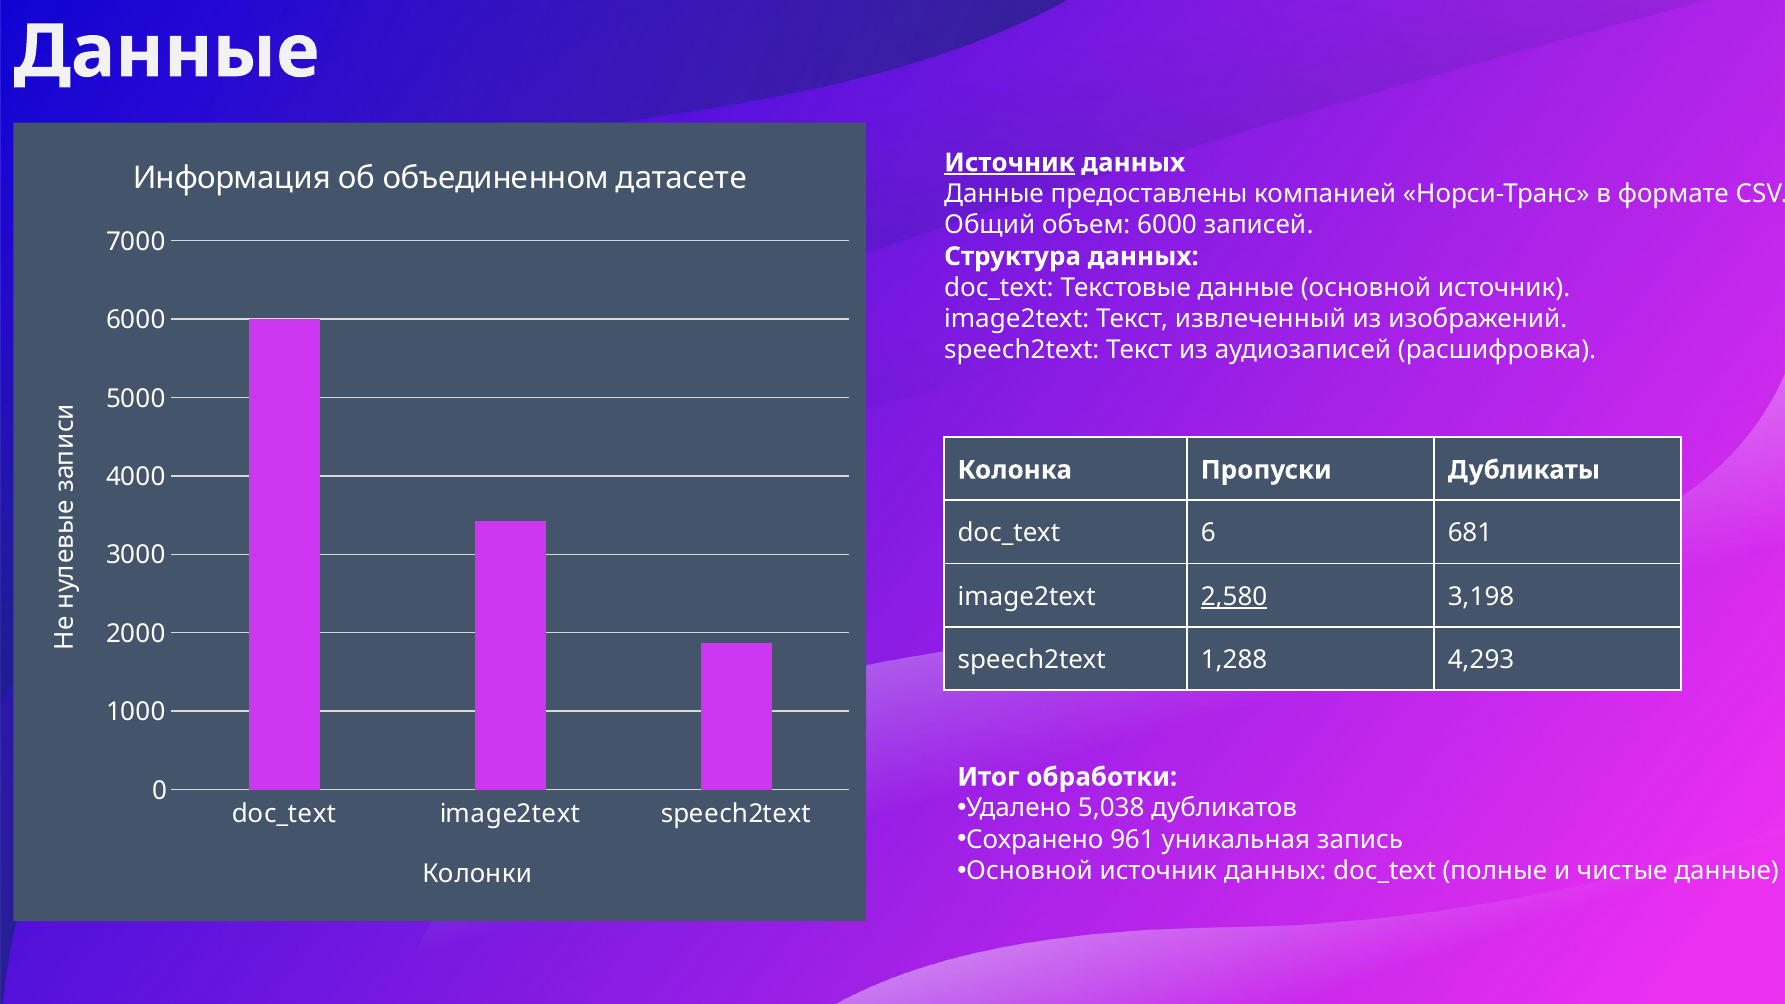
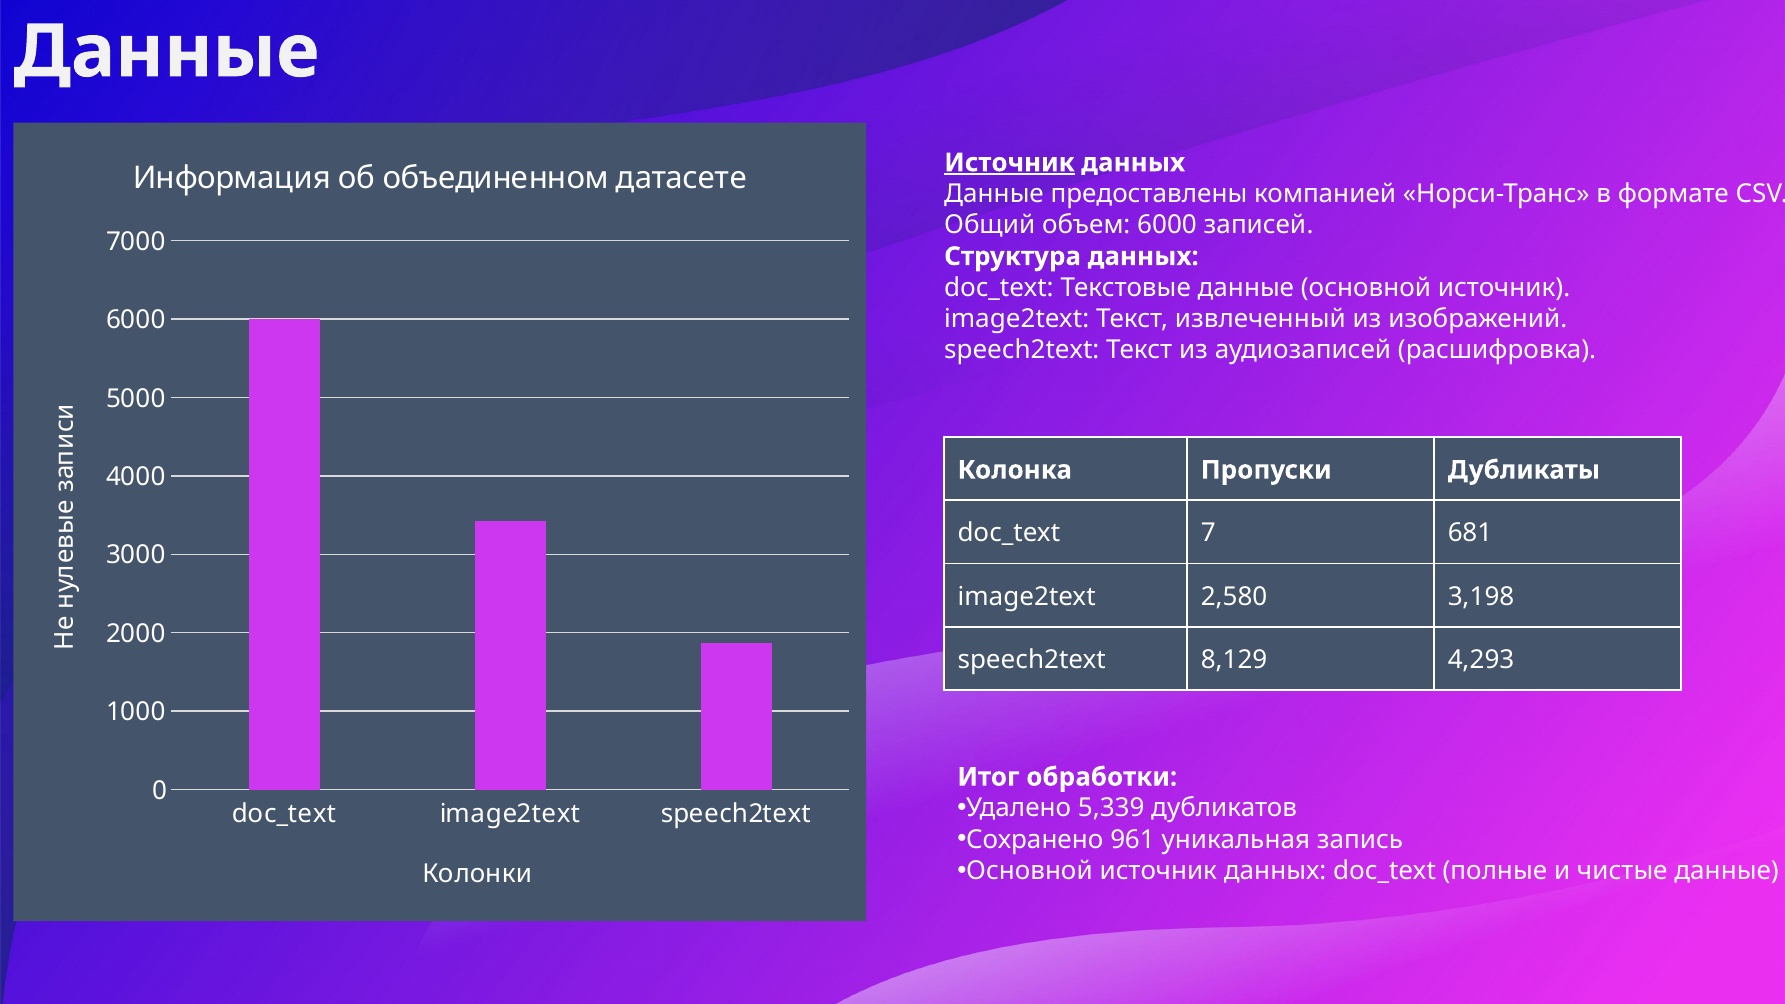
6: 6 -> 7
2,580 underline: present -> none
1,288: 1,288 -> 8,129
5,038: 5,038 -> 5,339
